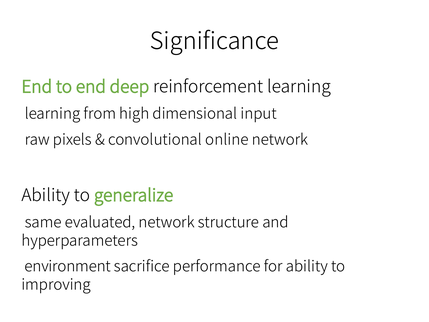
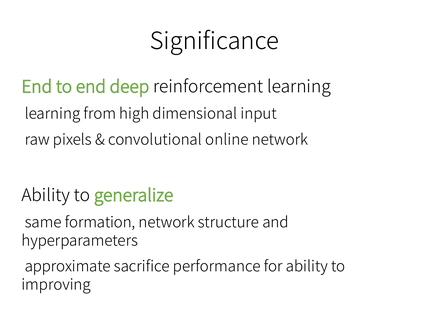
evaluated: evaluated -> formation
environment: environment -> approximate
